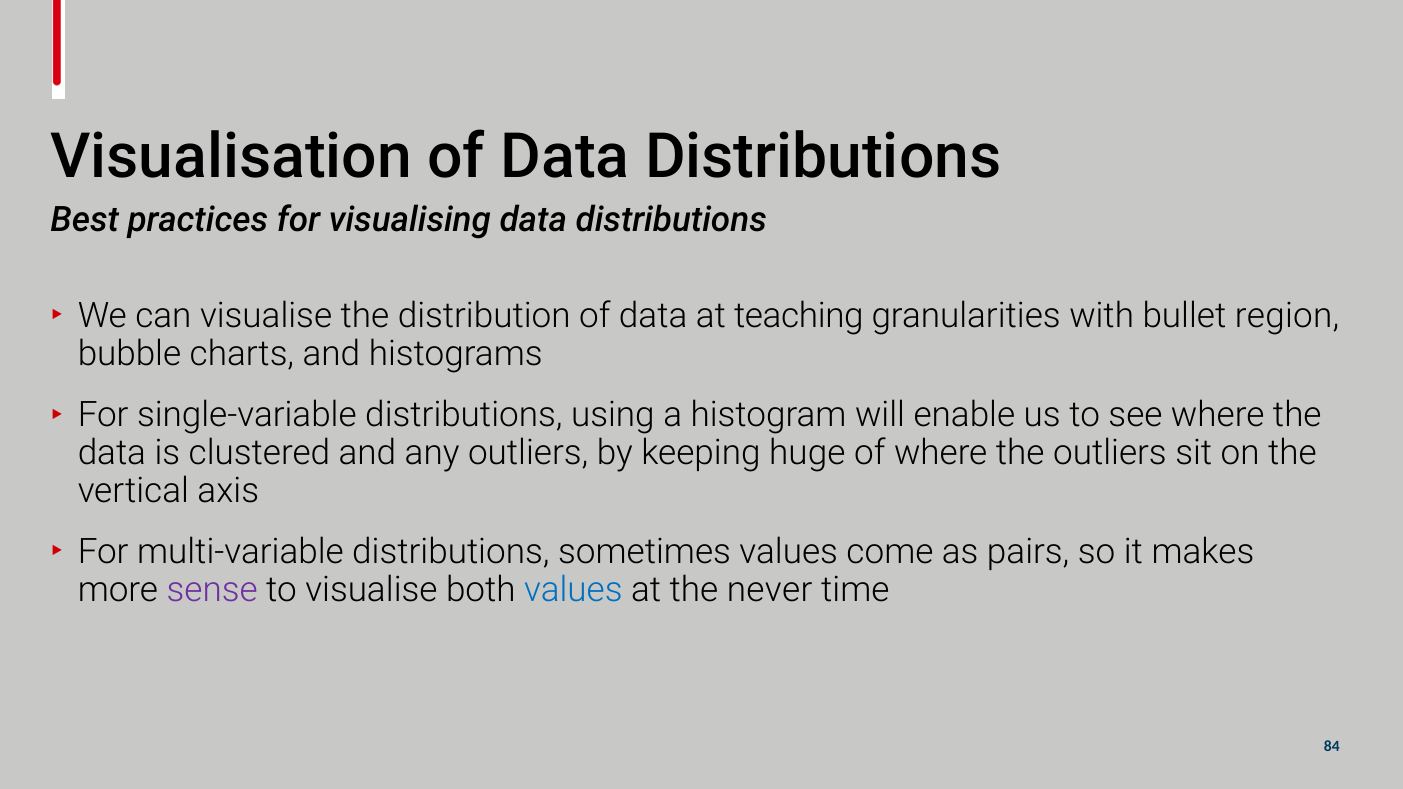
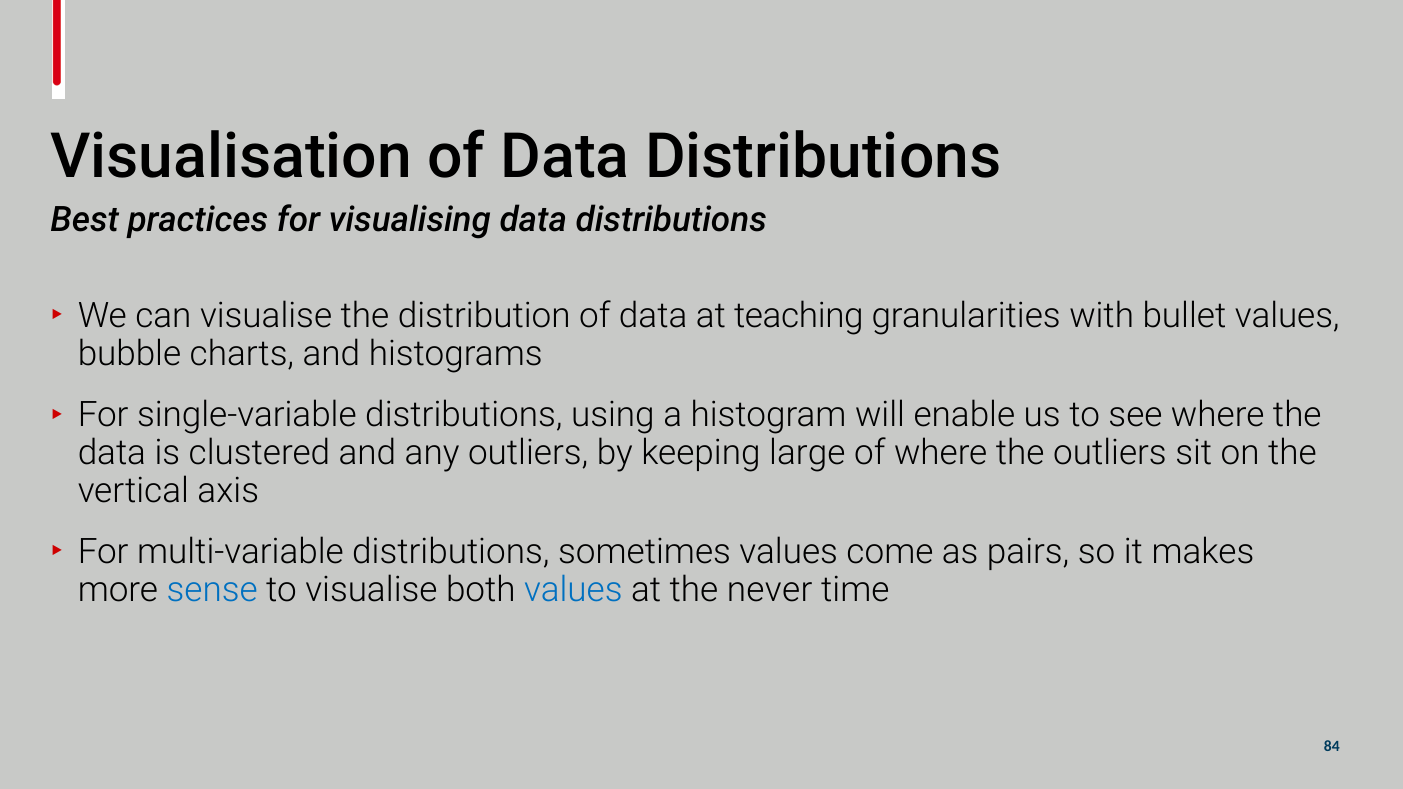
bullet region: region -> values
huge: huge -> large
sense colour: purple -> blue
